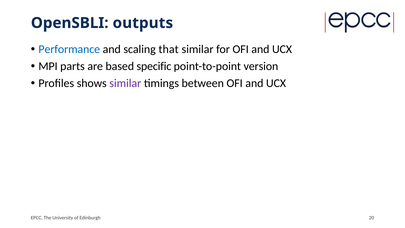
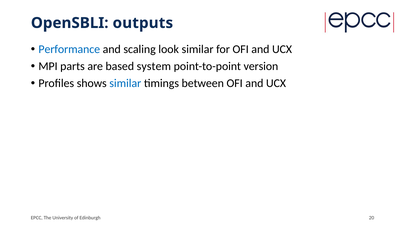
that: that -> look
specific: specific -> system
similar at (125, 83) colour: purple -> blue
